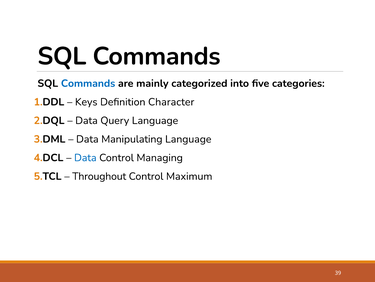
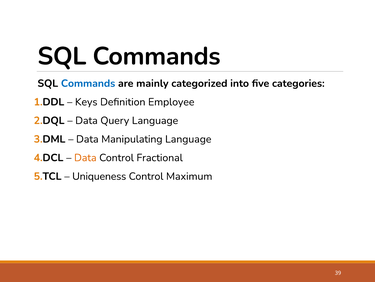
Character: Character -> Employee
Data at (85, 157) colour: blue -> orange
Managing: Managing -> Fractional
Throughout: Throughout -> Uniqueness
